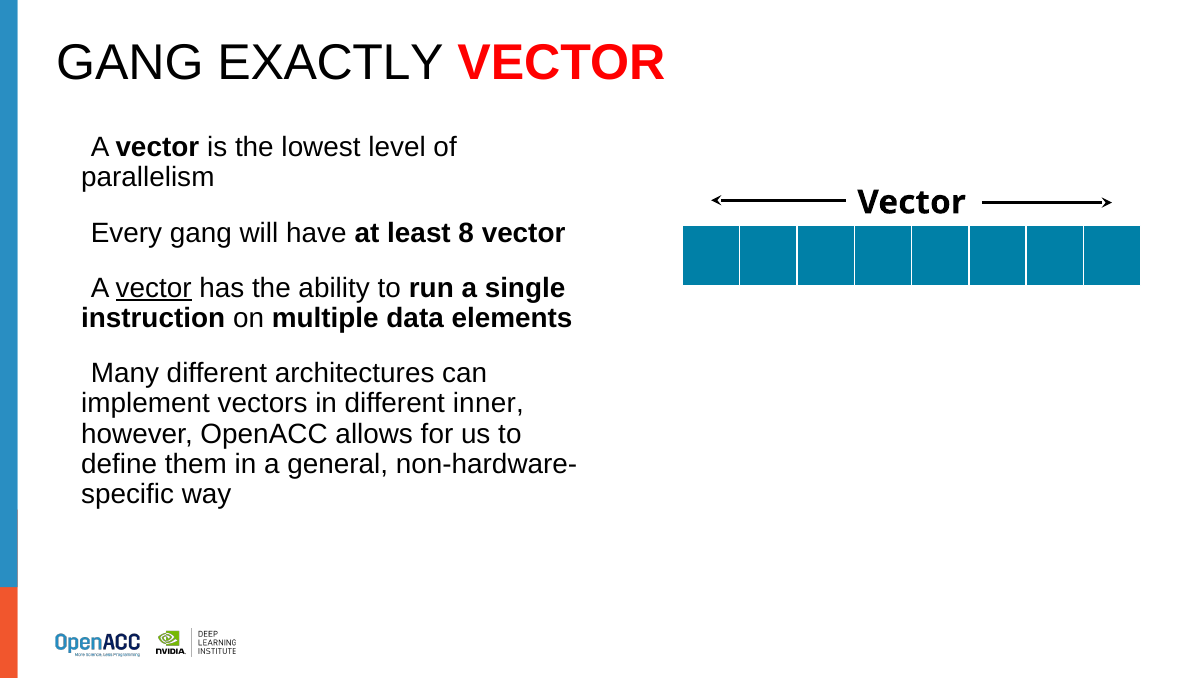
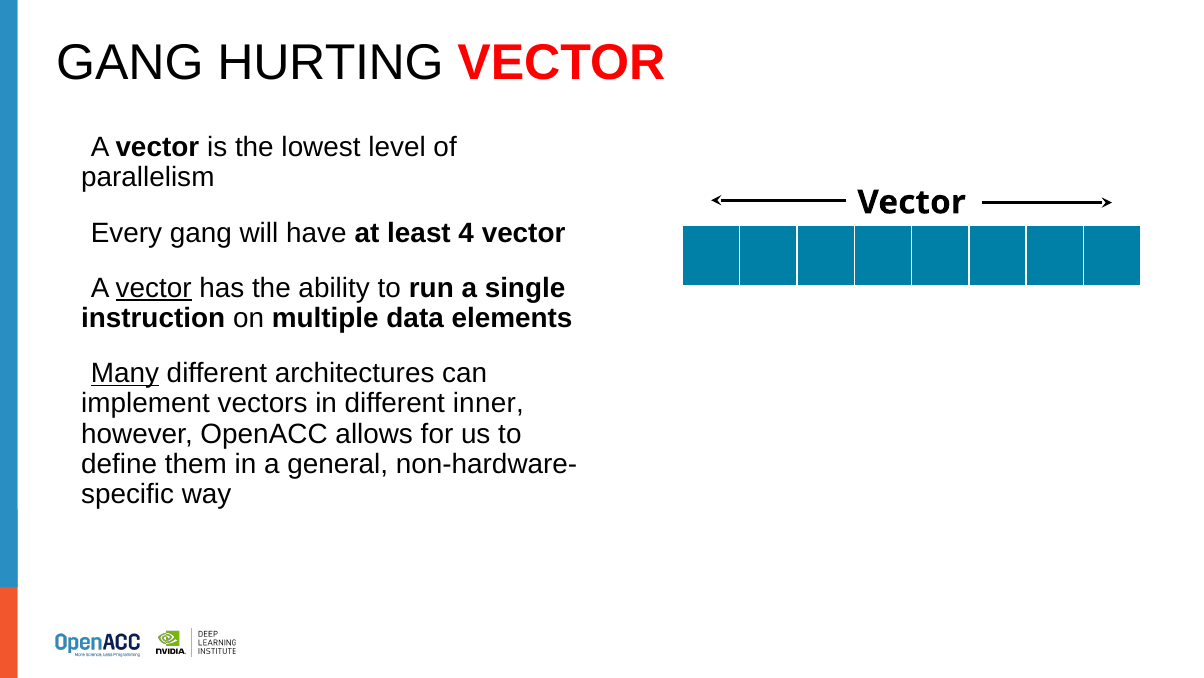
EXACTLY: EXACTLY -> HURTING
8: 8 -> 4
Many underline: none -> present
